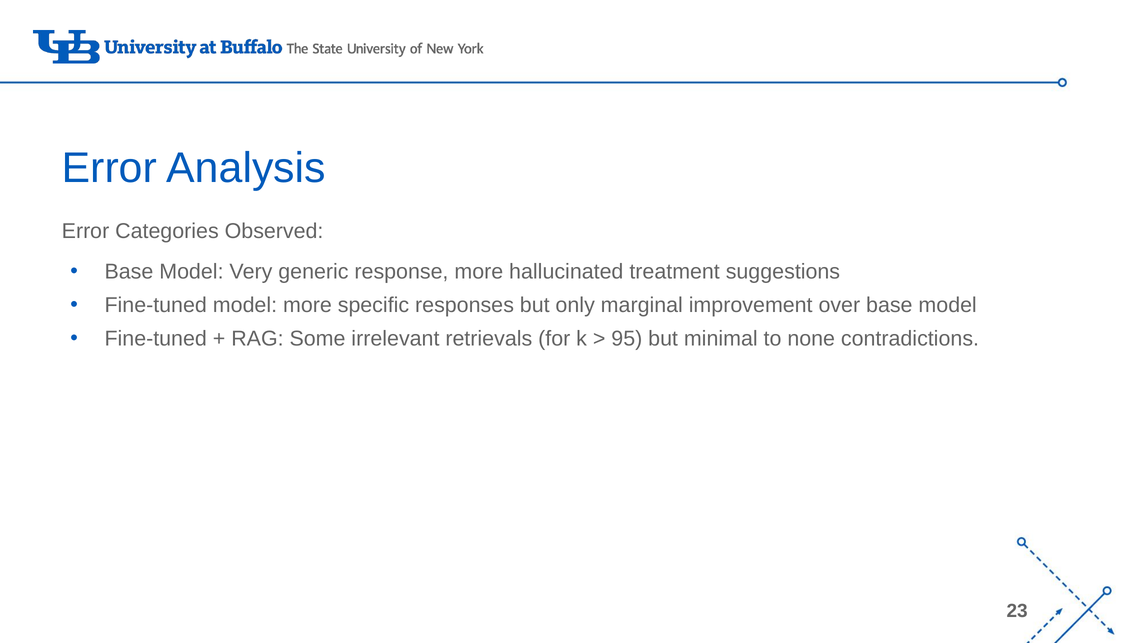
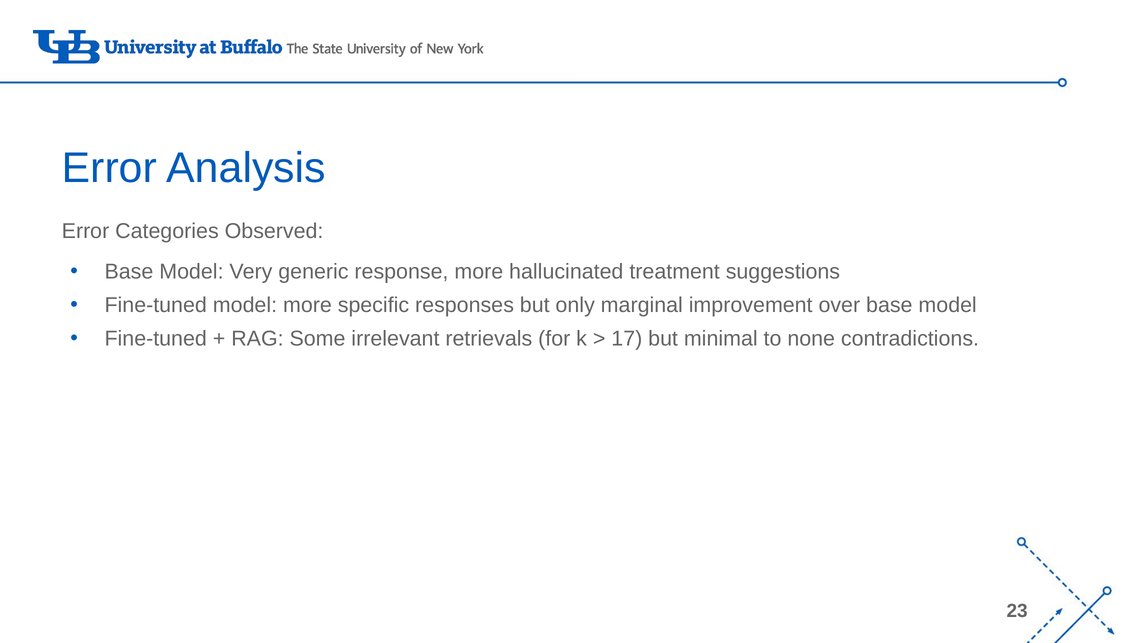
95: 95 -> 17
